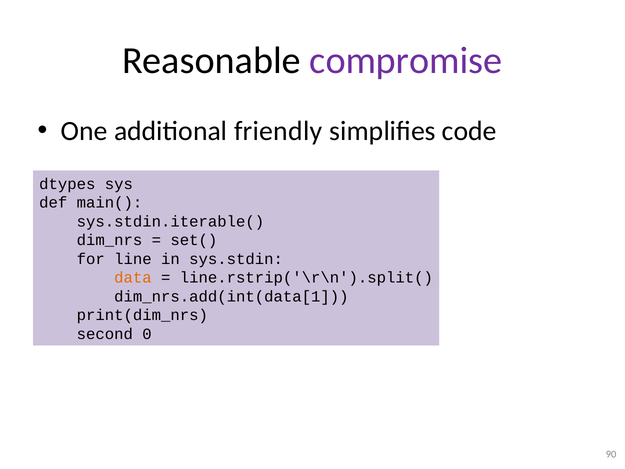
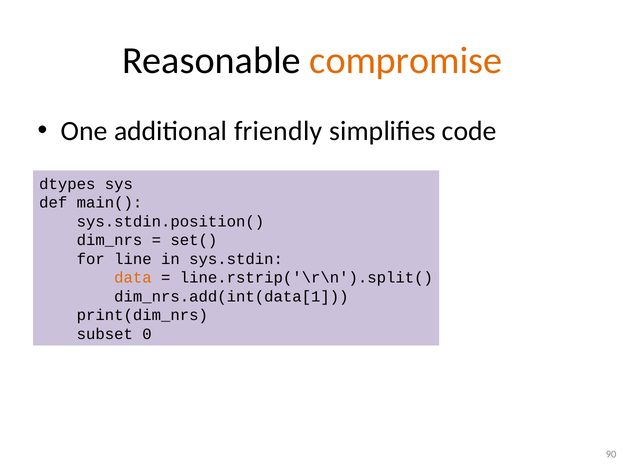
compromise colour: purple -> orange
sys.stdin.iterable(: sys.stdin.iterable( -> sys.stdin.position(
second: second -> subset
